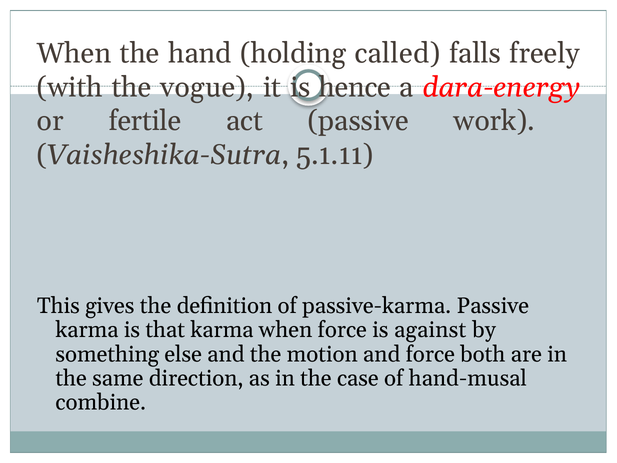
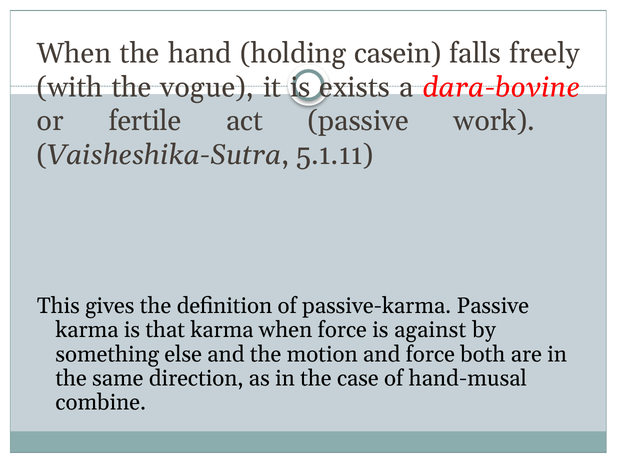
called: called -> casein
hence: hence -> exists
dara-energy: dara-energy -> dara-bovine
